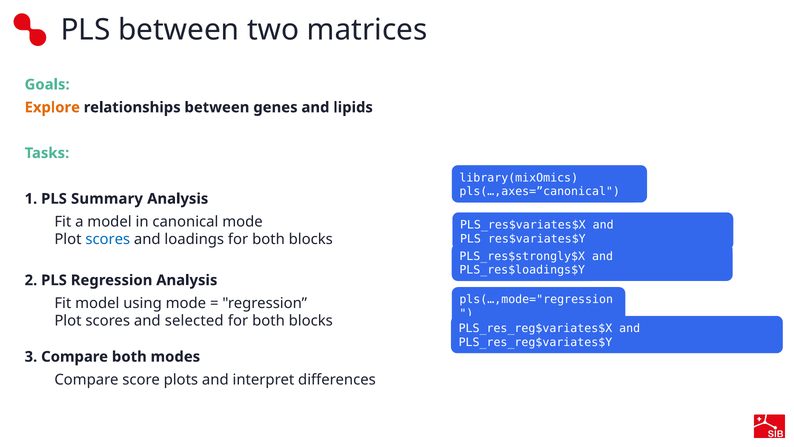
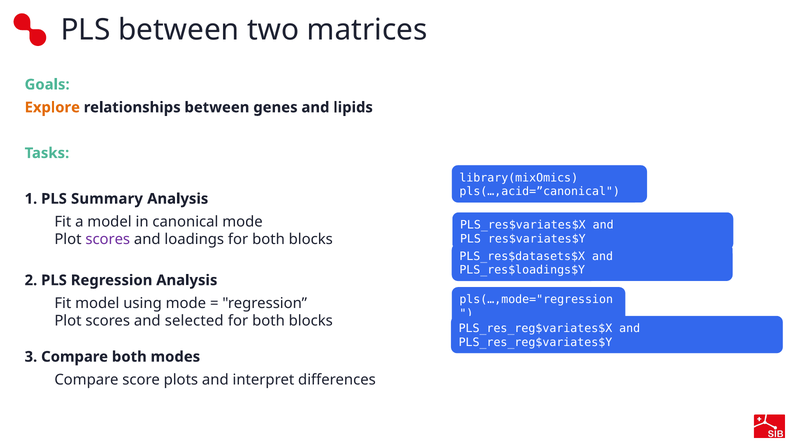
pls(…,axes=”canonical: pls(…,axes=”canonical -> pls(…,acid=”canonical
scores at (108, 239) colour: blue -> purple
PLS_res$strongly$X: PLS_res$strongly$X -> PLS_res$datasets$X
